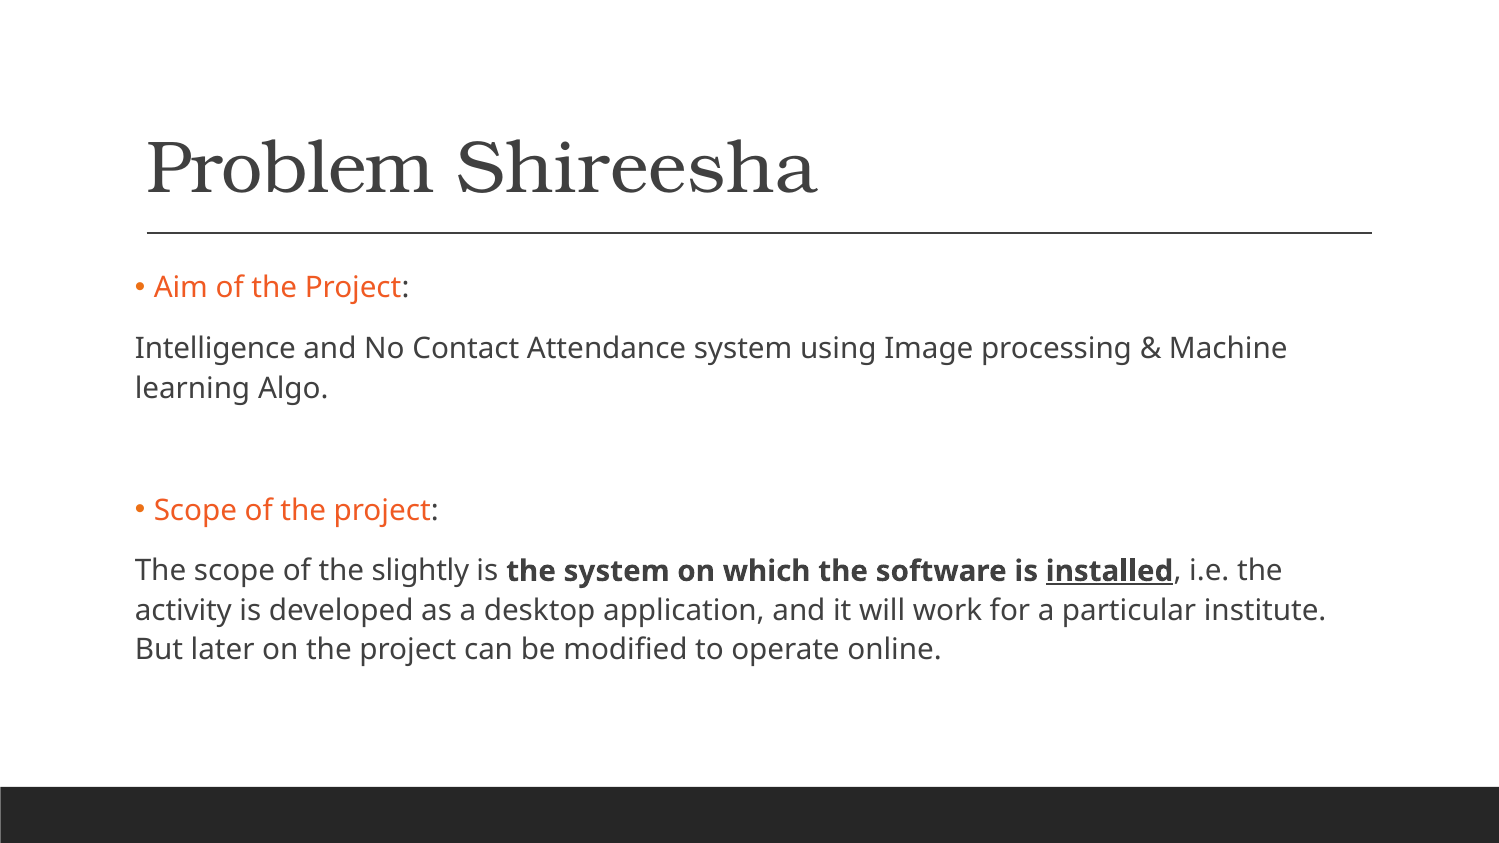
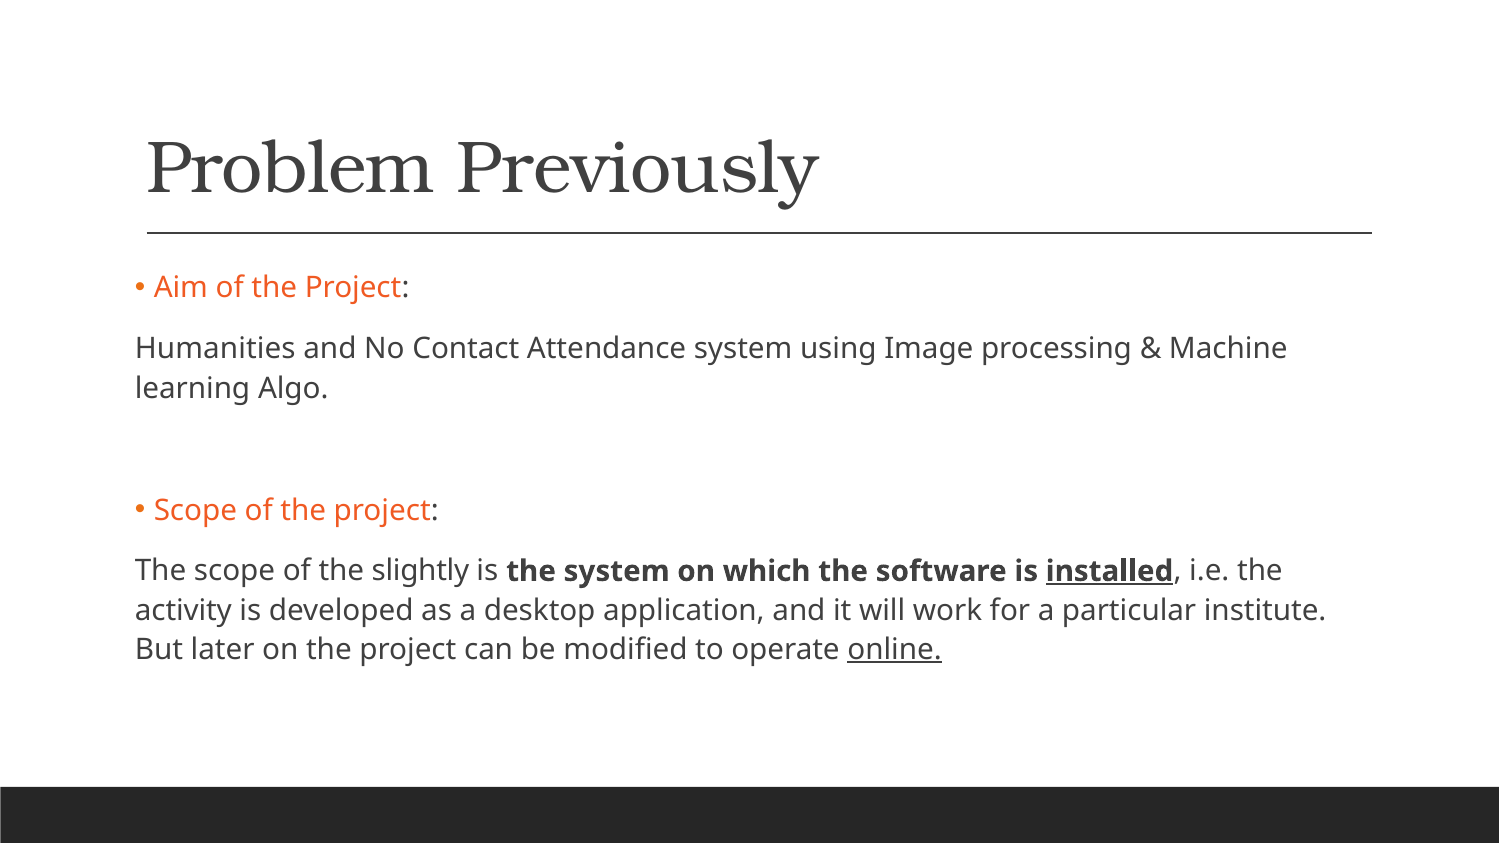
Shireesha: Shireesha -> Previously
Intelligence: Intelligence -> Humanities
online underline: none -> present
